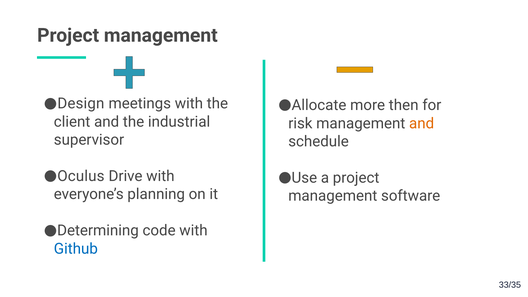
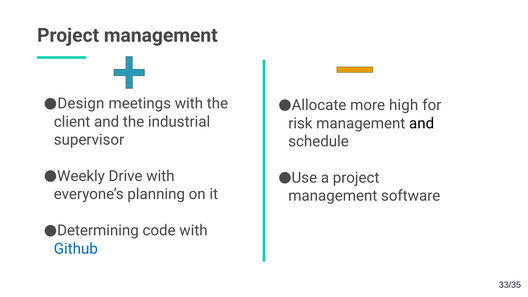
then: then -> high
and at (422, 123) colour: orange -> black
Oculus: Oculus -> Weekly
